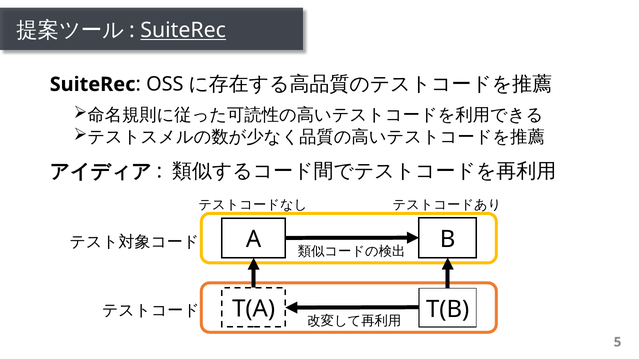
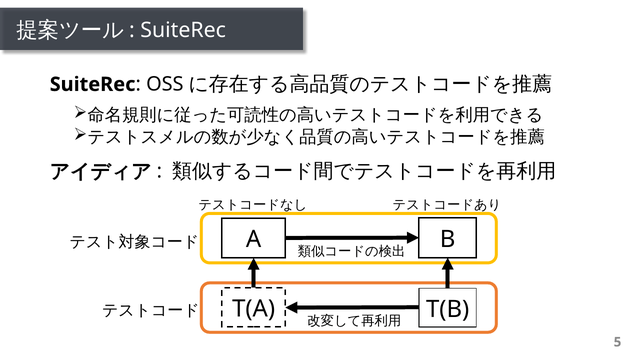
SuiteRec at (183, 30) underline: present -> none
